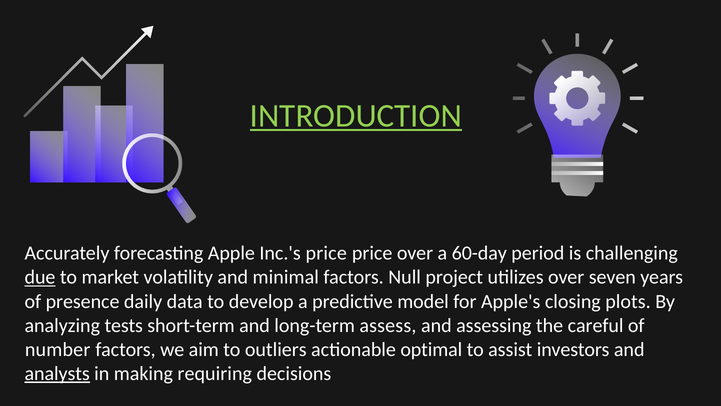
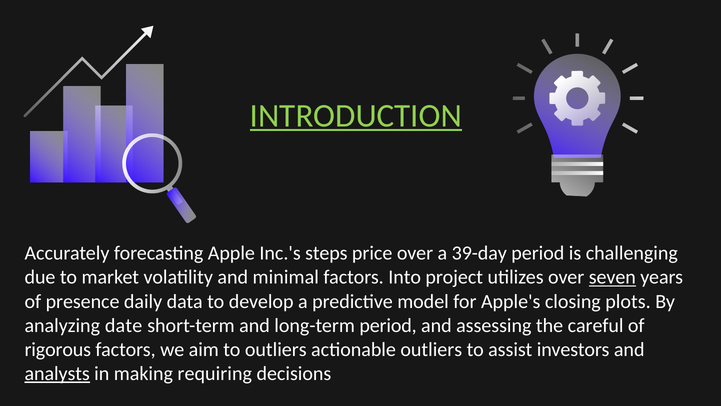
Inc.'s price: price -> steps
60-day: 60-day -> 39-day
due underline: present -> none
Null: Null -> Into
seven underline: none -> present
tests: tests -> date
long-term assess: assess -> period
number: number -> rigorous
actionable optimal: optimal -> outliers
